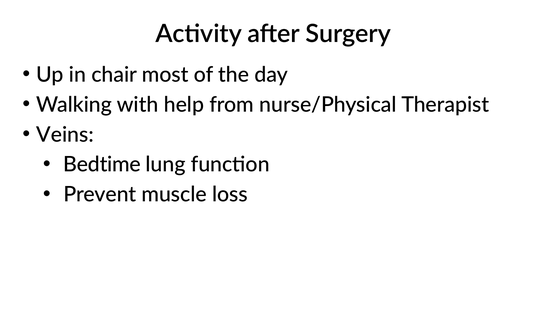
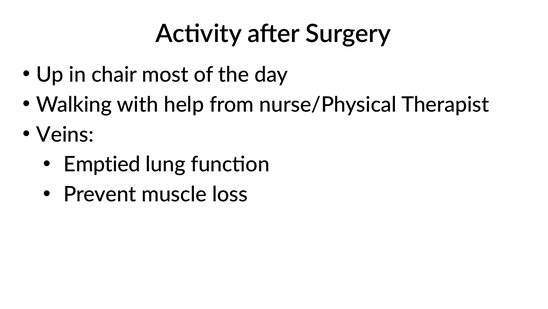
Bedtime: Bedtime -> Emptied
